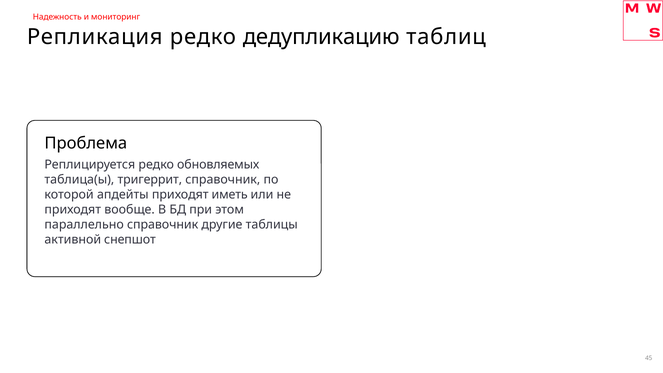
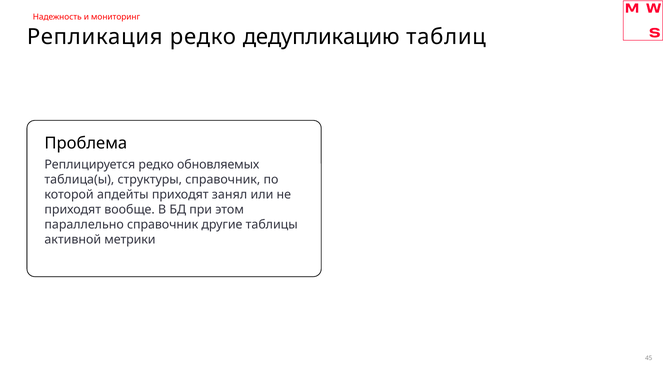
тригеррит: тригеррит -> структуры
иметь: иметь -> занял
снепшот: снепшот -> метрики
